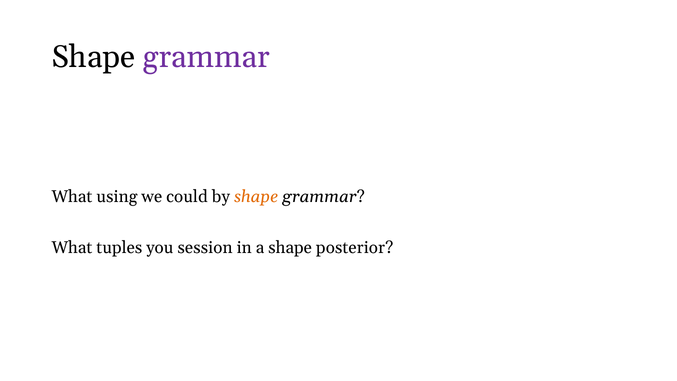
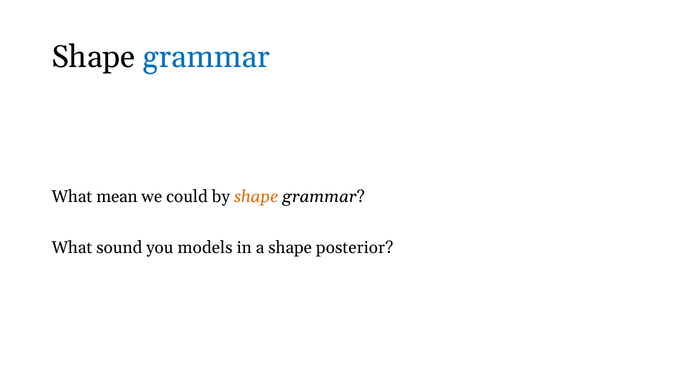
grammar at (206, 57) colour: purple -> blue
using: using -> mean
tuples: tuples -> sound
session: session -> models
